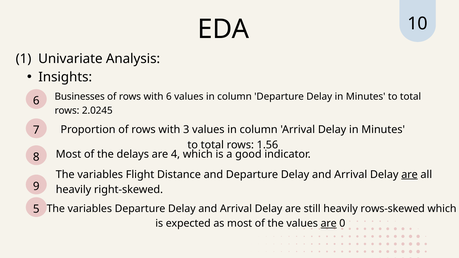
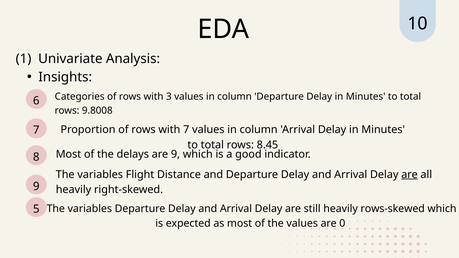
Businesses: Businesses -> Categories
with 6: 6 -> 3
2.0245: 2.0245 -> 9.8008
with 3: 3 -> 7
1.56: 1.56 -> 8.45
are 4: 4 -> 9
are at (329, 224) underline: present -> none
